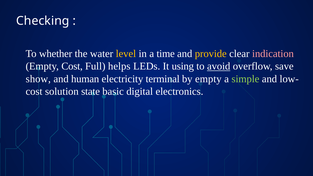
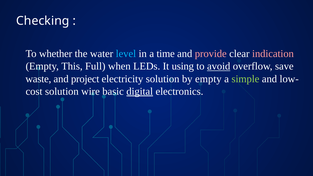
level colour: yellow -> light blue
provide colour: yellow -> pink
Empty Cost: Cost -> This
helps: helps -> when
show: show -> waste
human: human -> project
electricity terminal: terminal -> solution
state: state -> wire
digital underline: none -> present
